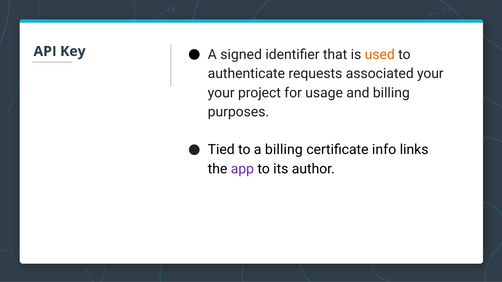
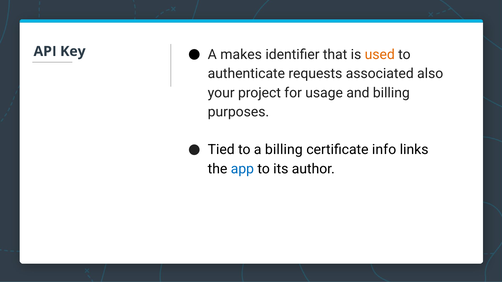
signed: signed -> makes
associated your: your -> also
app colour: purple -> blue
